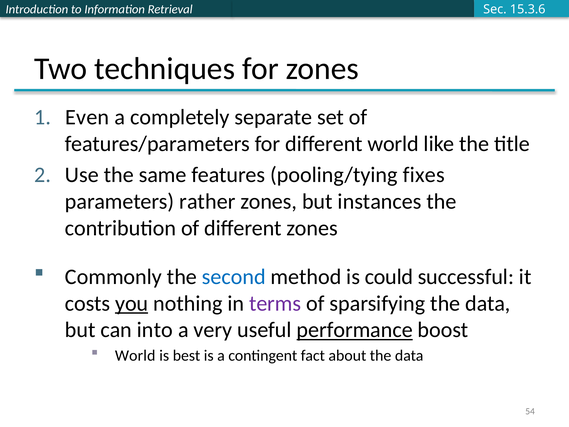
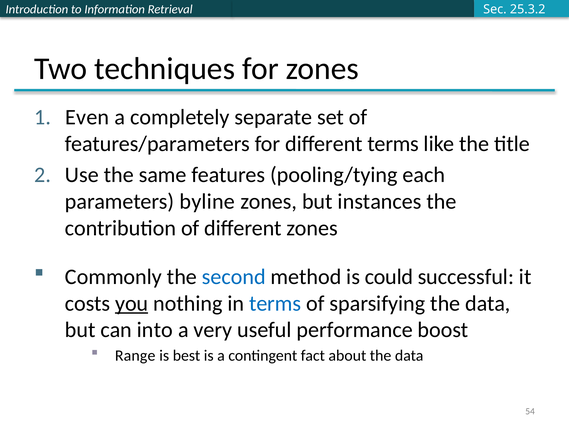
15.3.6: 15.3.6 -> 25.3.2
different world: world -> terms
fixes: fixes -> each
rather: rather -> byline
terms at (275, 303) colour: purple -> blue
performance underline: present -> none
World at (135, 355): World -> Range
